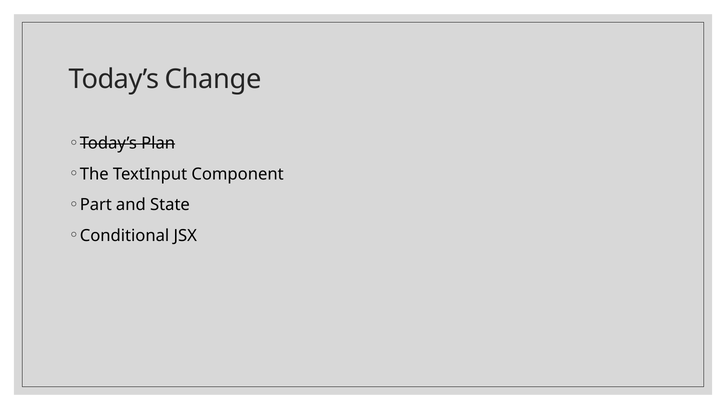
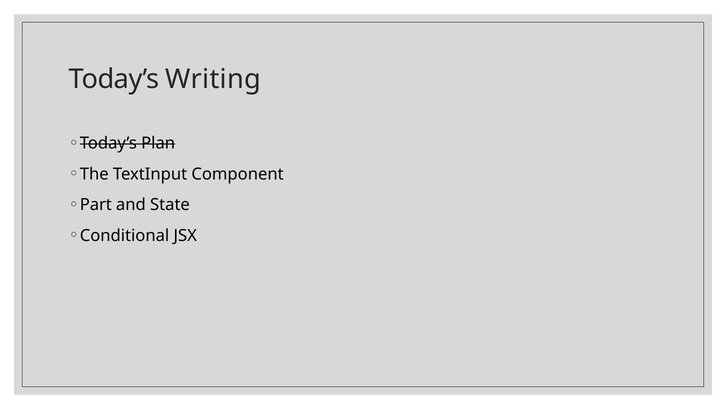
Change: Change -> Writing
